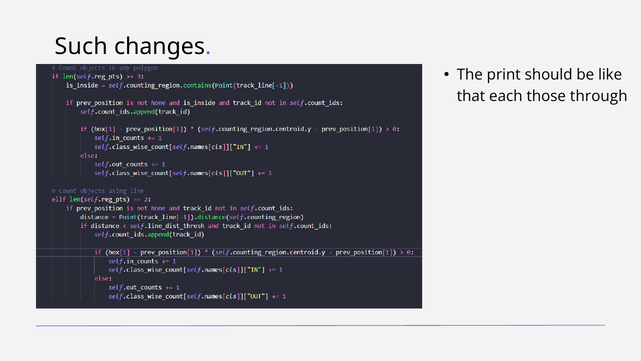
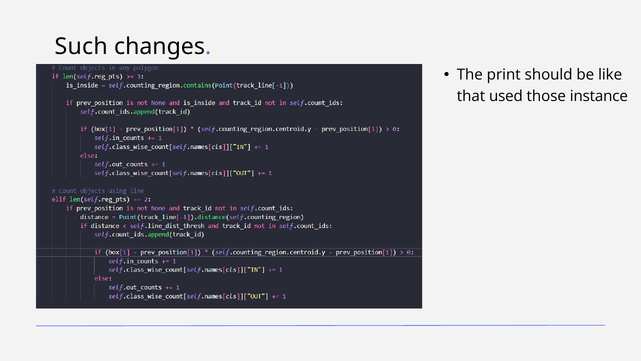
each: each -> used
through: through -> instance
